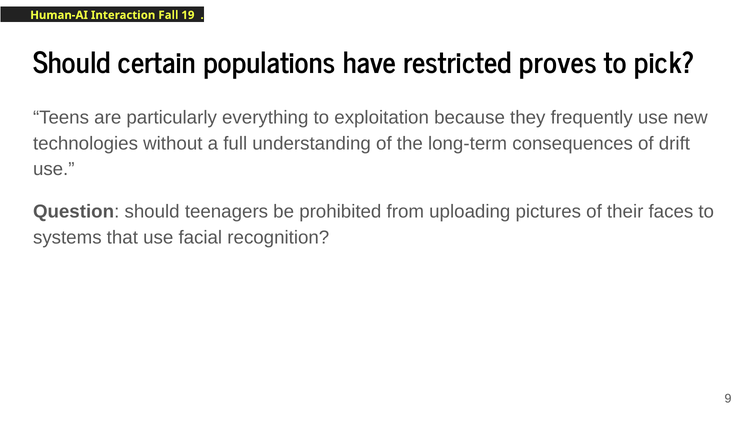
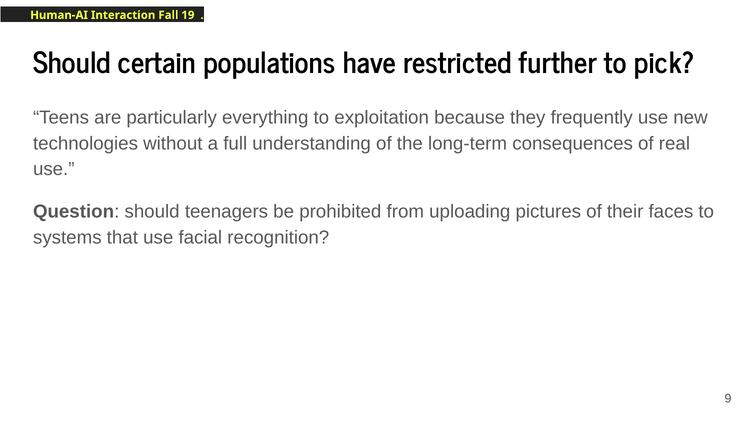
proves: proves -> further
drift: drift -> real
